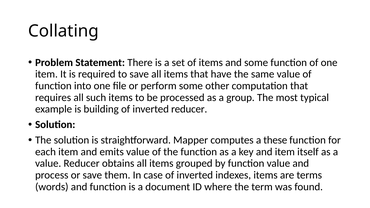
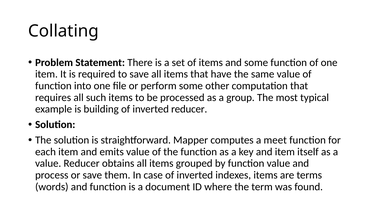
these: these -> meet
